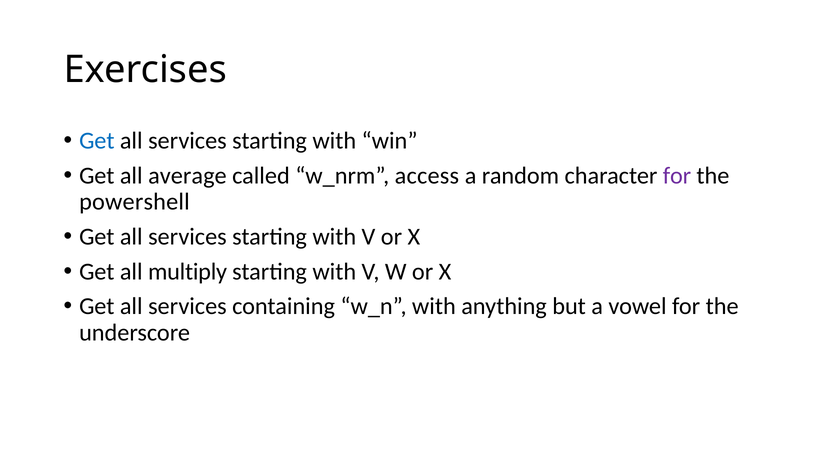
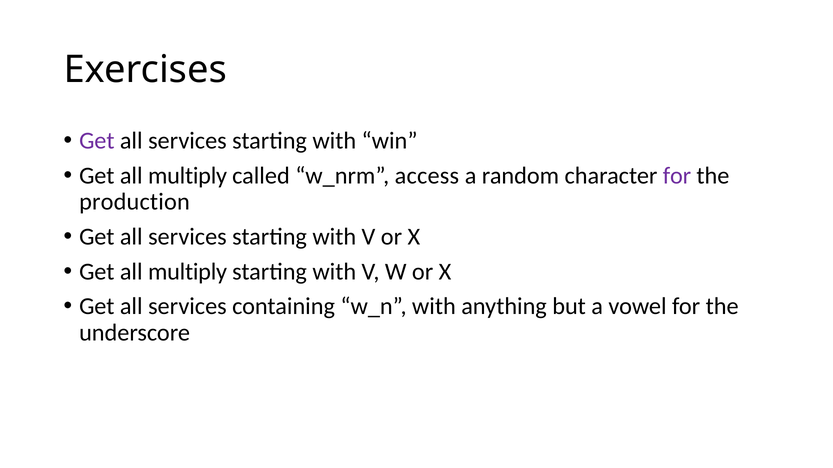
Get at (97, 141) colour: blue -> purple
average at (187, 176): average -> multiply
powershell: powershell -> production
